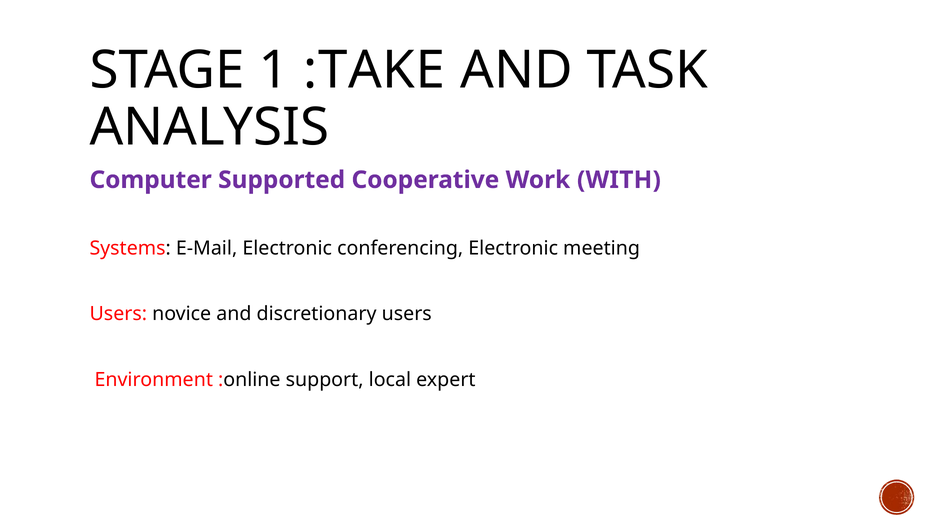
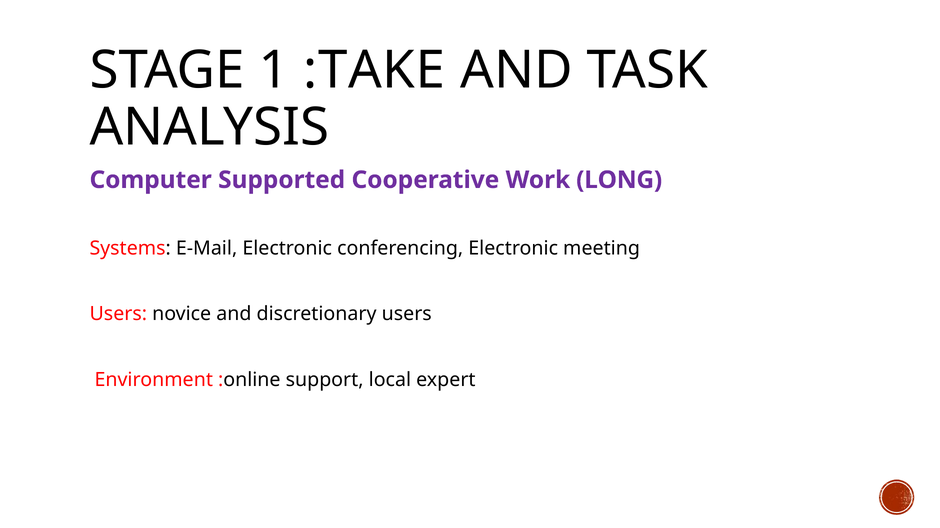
WITH: WITH -> LONG
